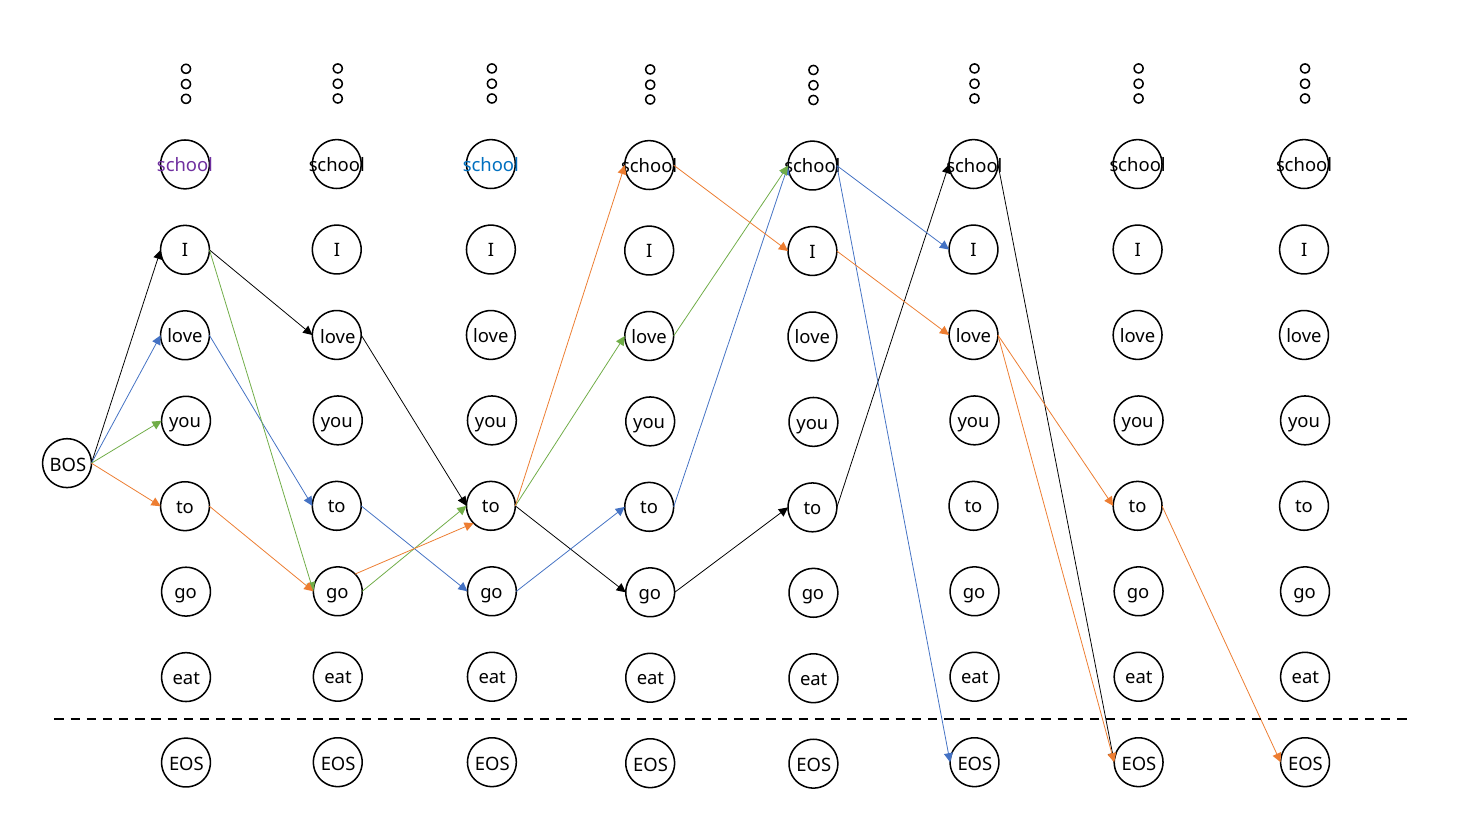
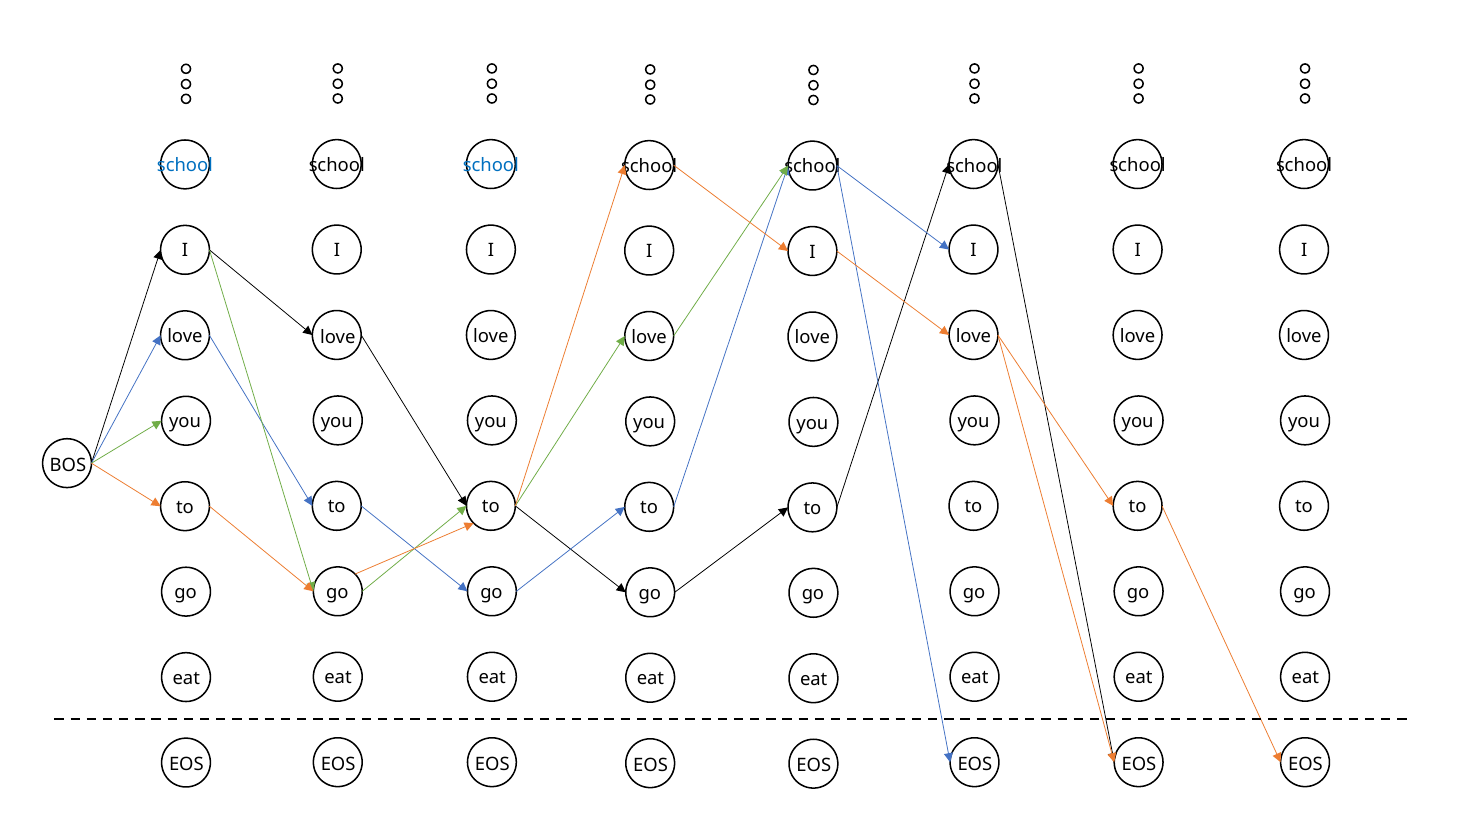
school at (185, 165) colour: purple -> blue
